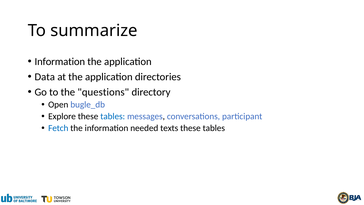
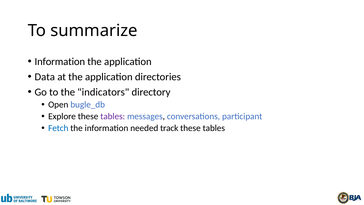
questions: questions -> indicators
tables at (113, 116) colour: blue -> purple
texts: texts -> track
